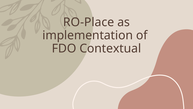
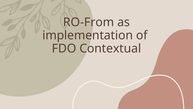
RO-Place: RO-Place -> RO-From
